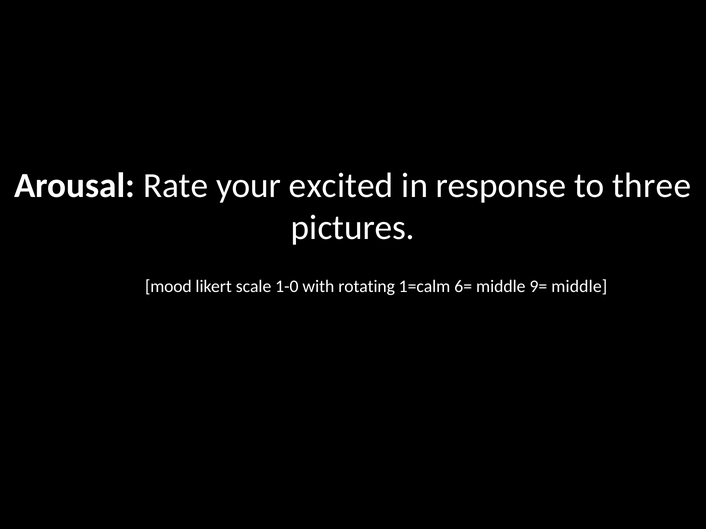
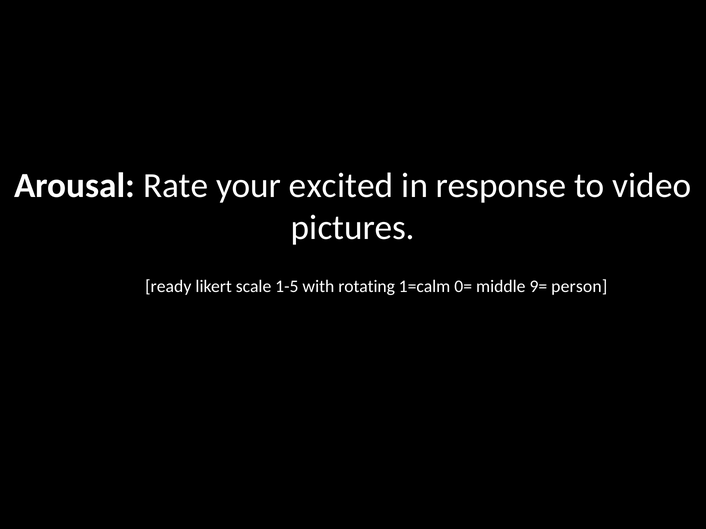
three: three -> video
mood: mood -> ready
1-0: 1-0 -> 1-5
6=: 6= -> 0=
9= middle: middle -> person
